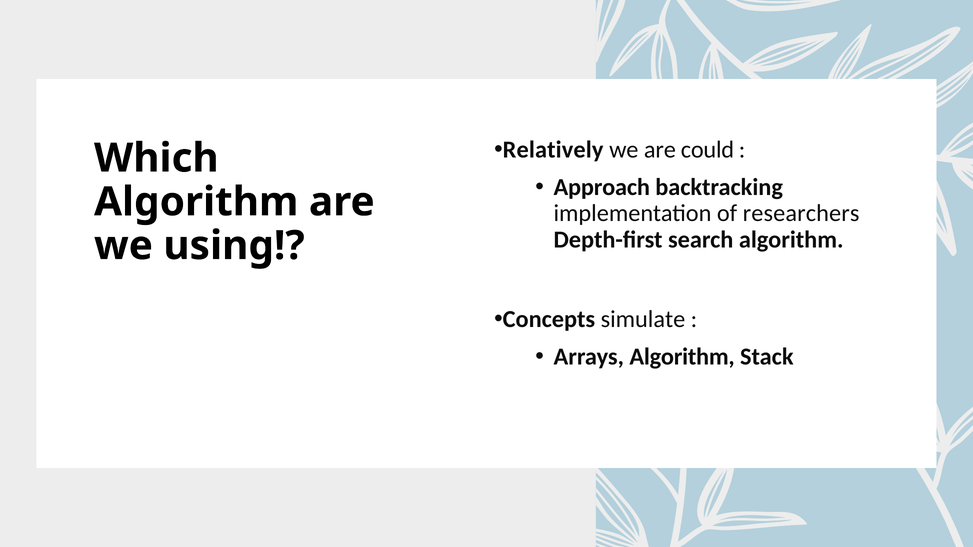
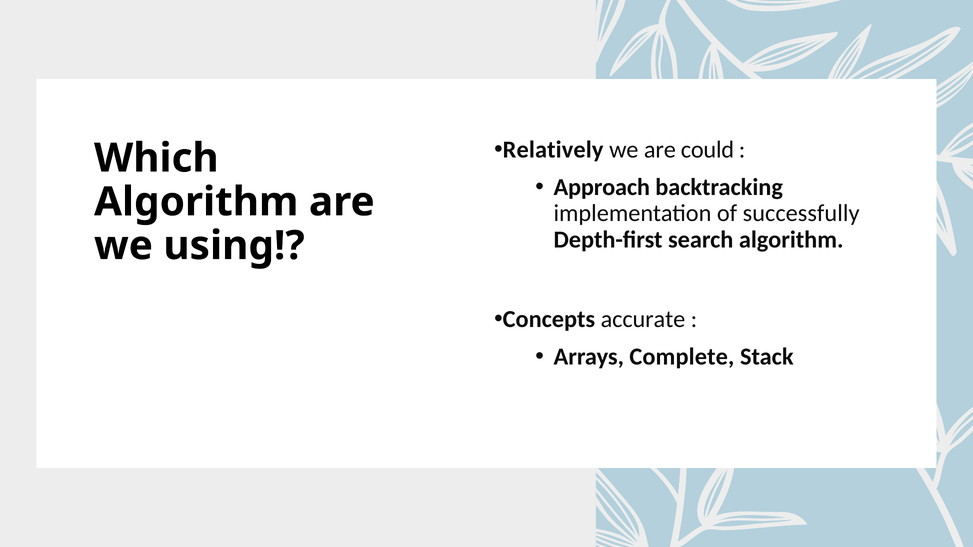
researchers: researchers -> successfully
simulate: simulate -> accurate
Arrays Algorithm: Algorithm -> Complete
